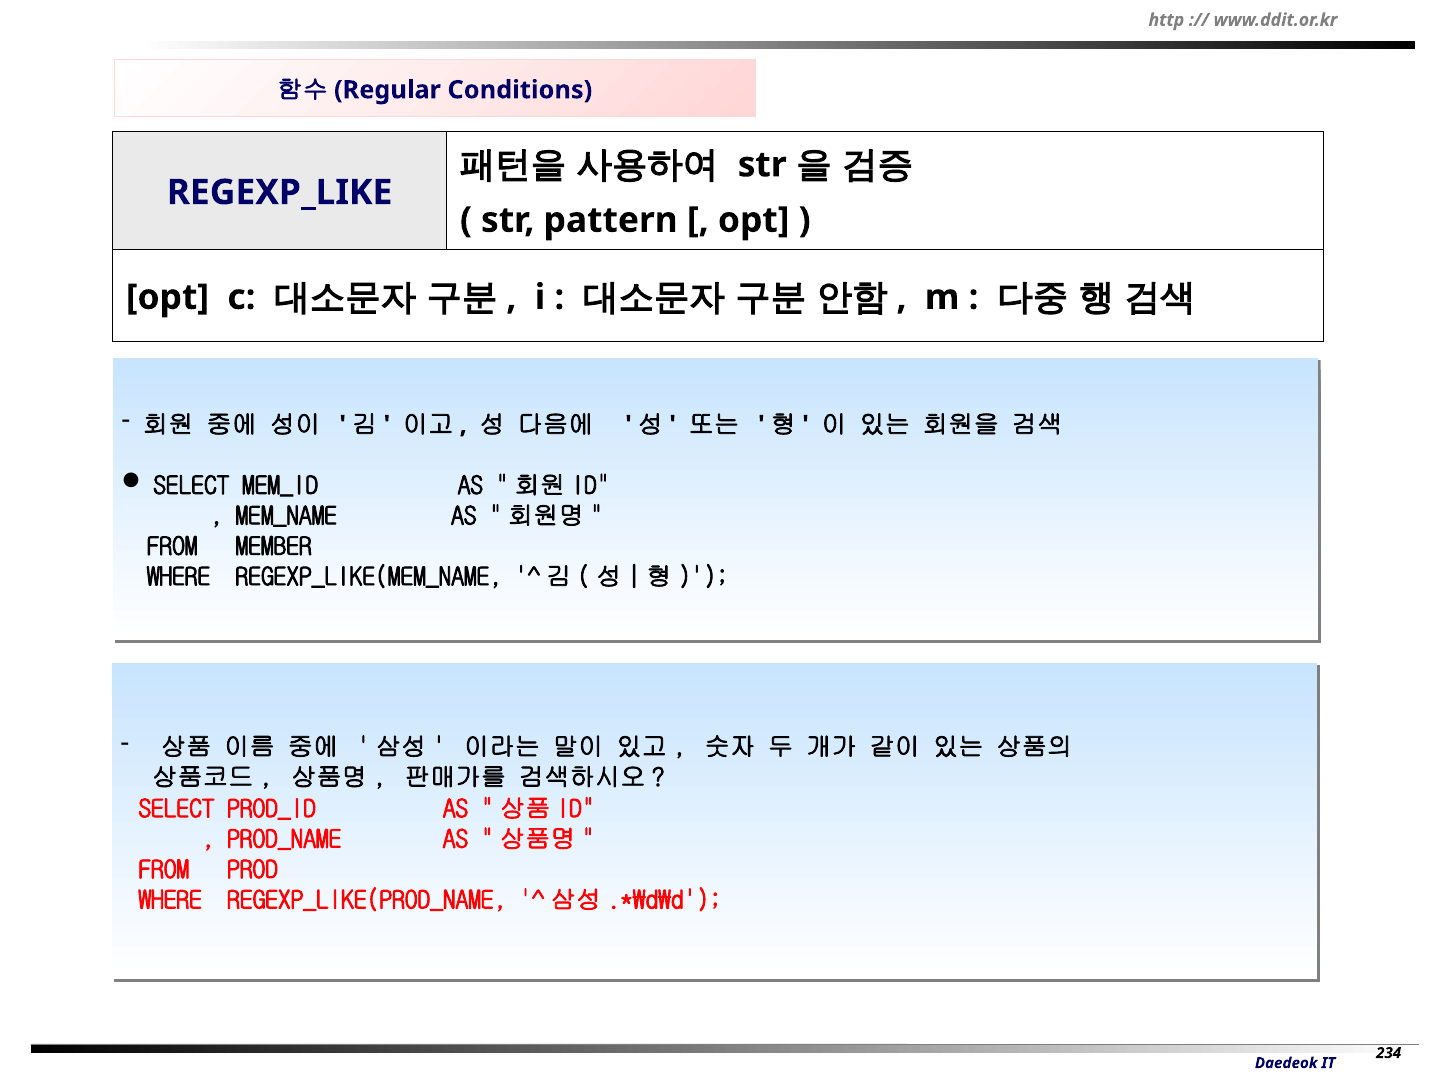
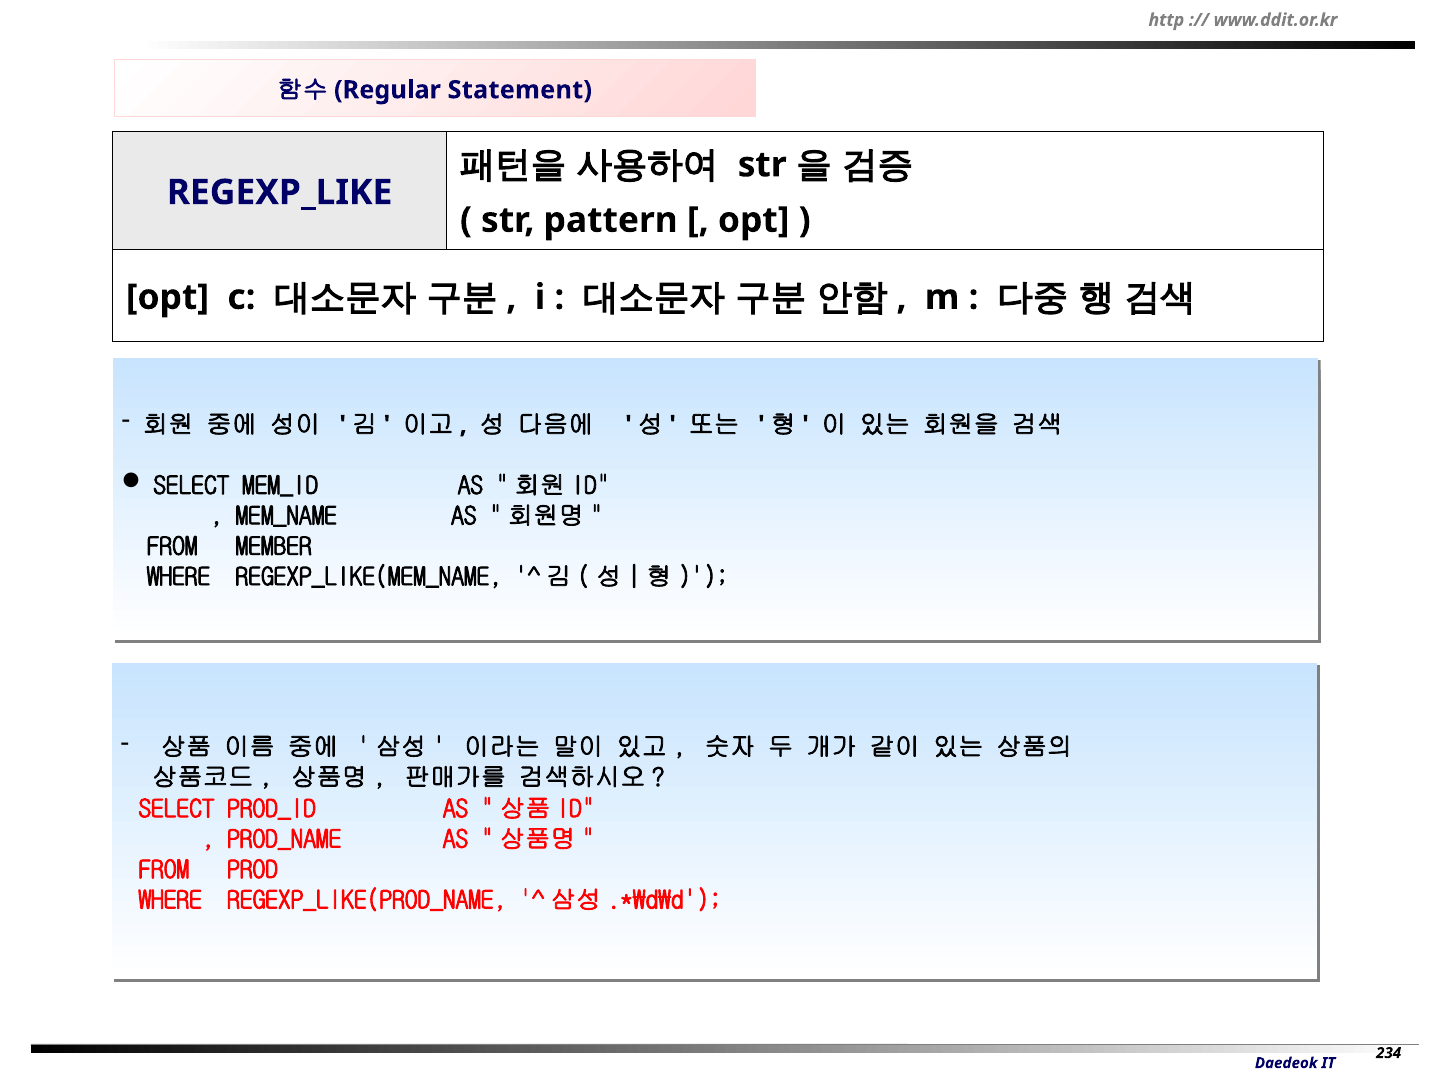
Conditions: Conditions -> Statement
